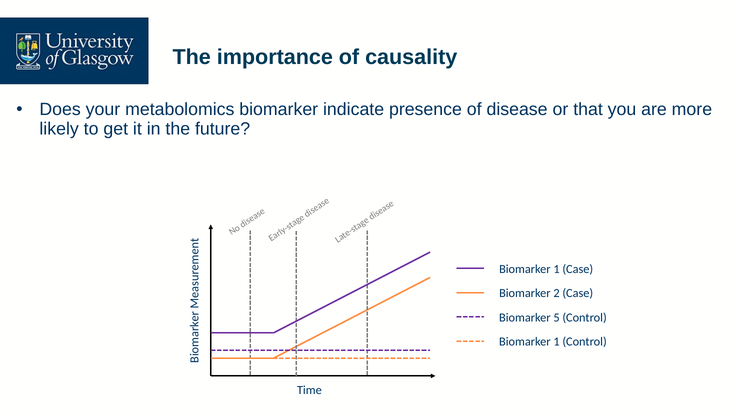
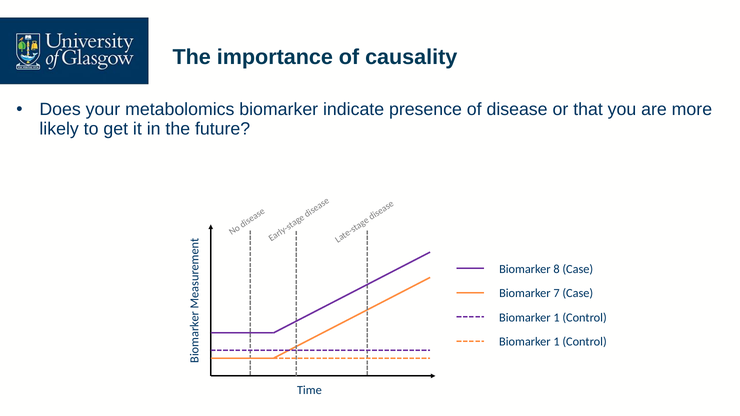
1 at (557, 269): 1 -> 8
2: 2 -> 7
5 at (557, 318): 5 -> 1
